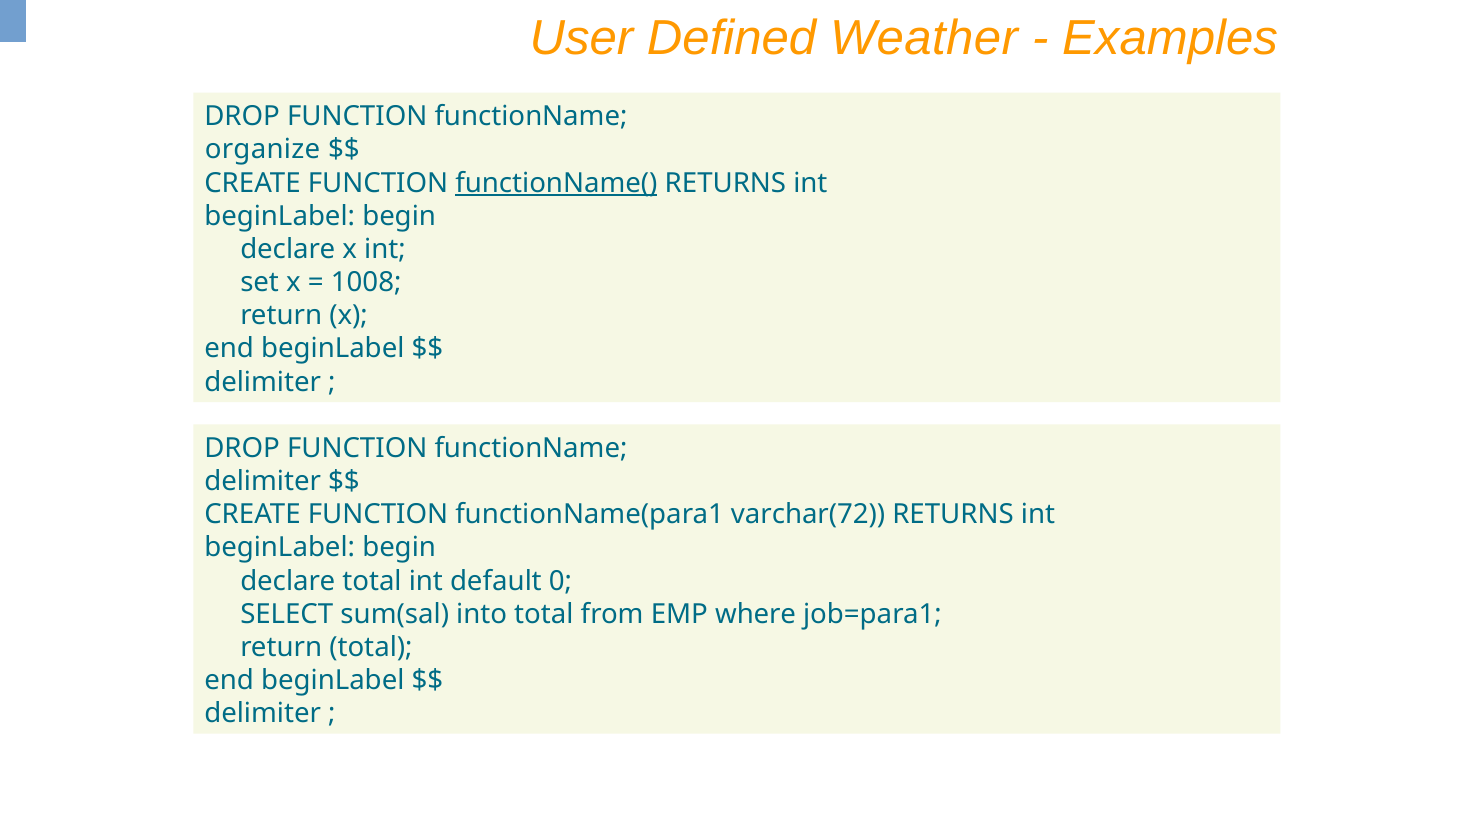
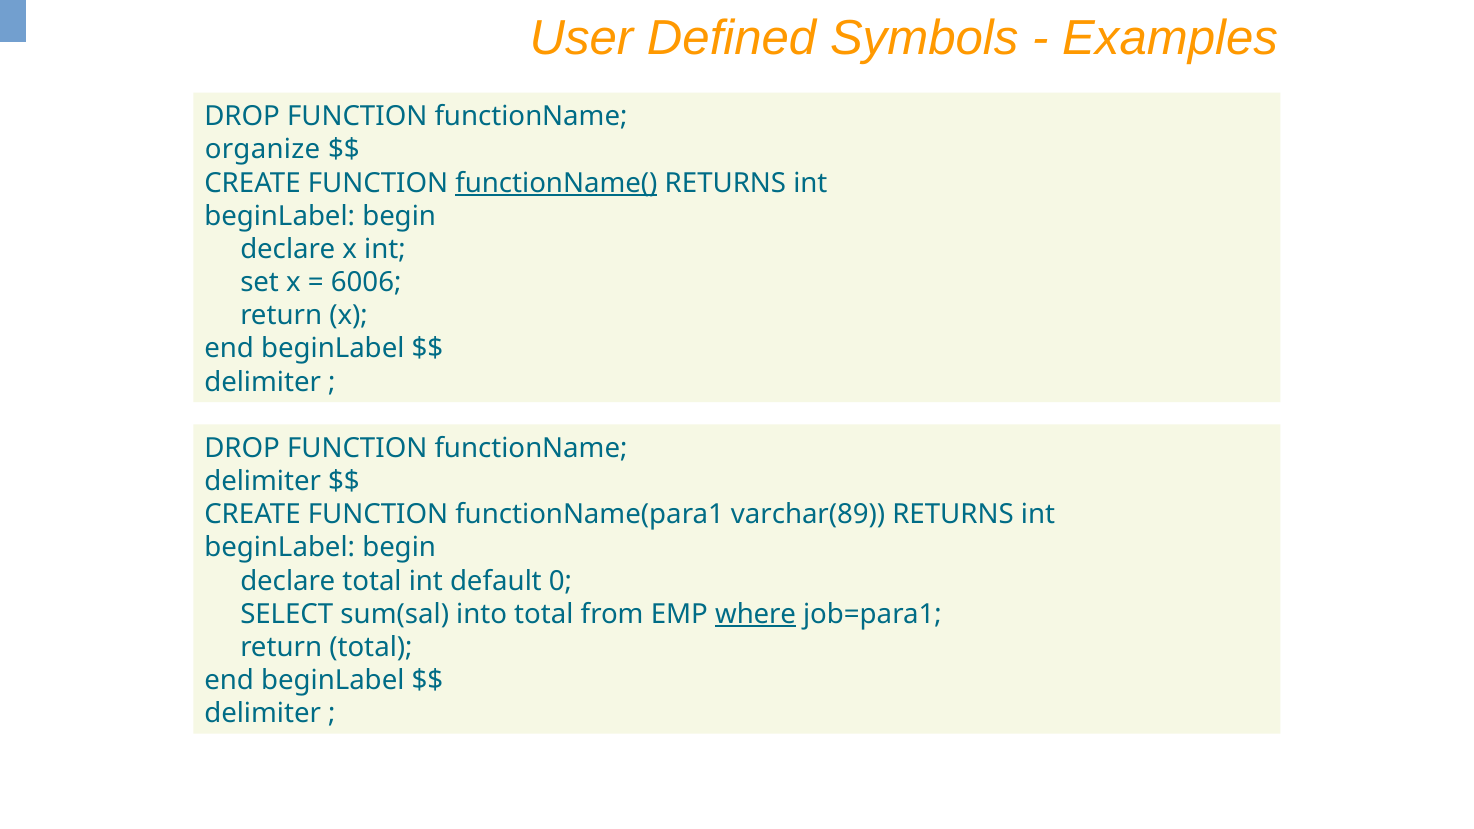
Weather: Weather -> Symbols
1008: 1008 -> 6006
varchar(72: varchar(72 -> varchar(89
where underline: none -> present
